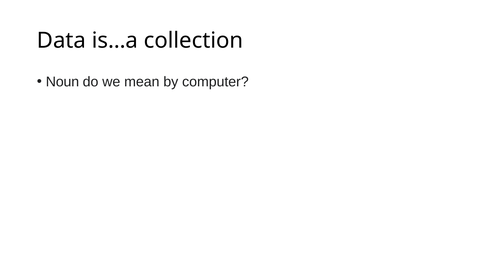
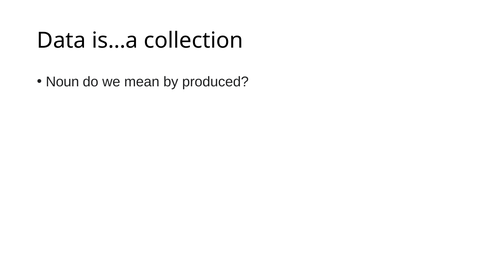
computer: computer -> produced
